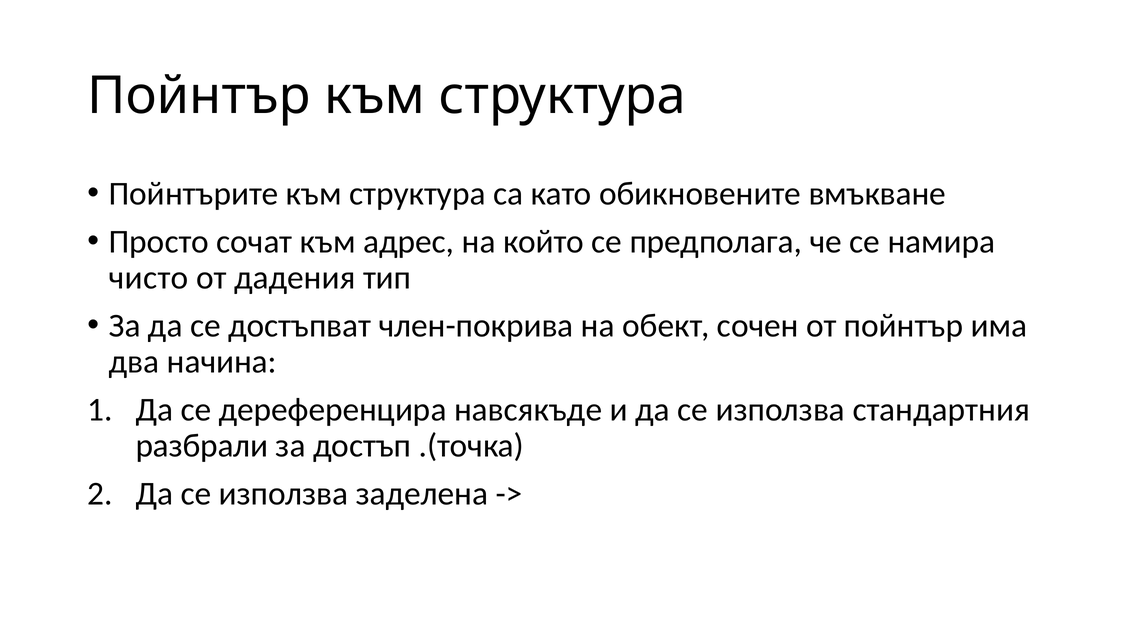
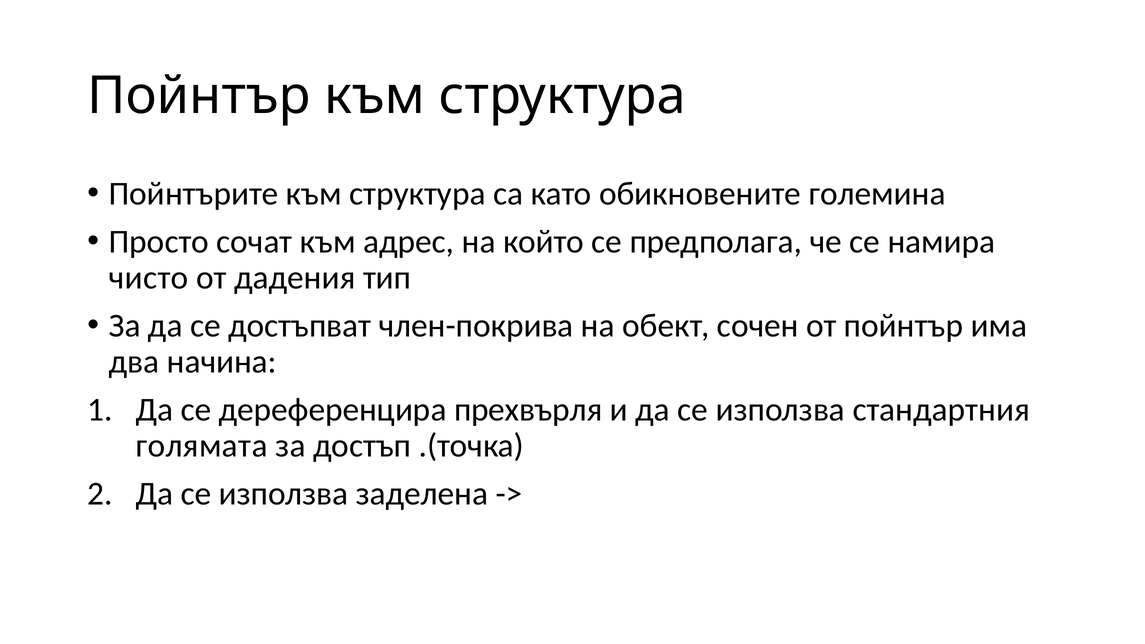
вмъкване: вмъкване -> големина
навсякъде: навсякъде -> прехвърля
разбрали: разбрали -> голямата
